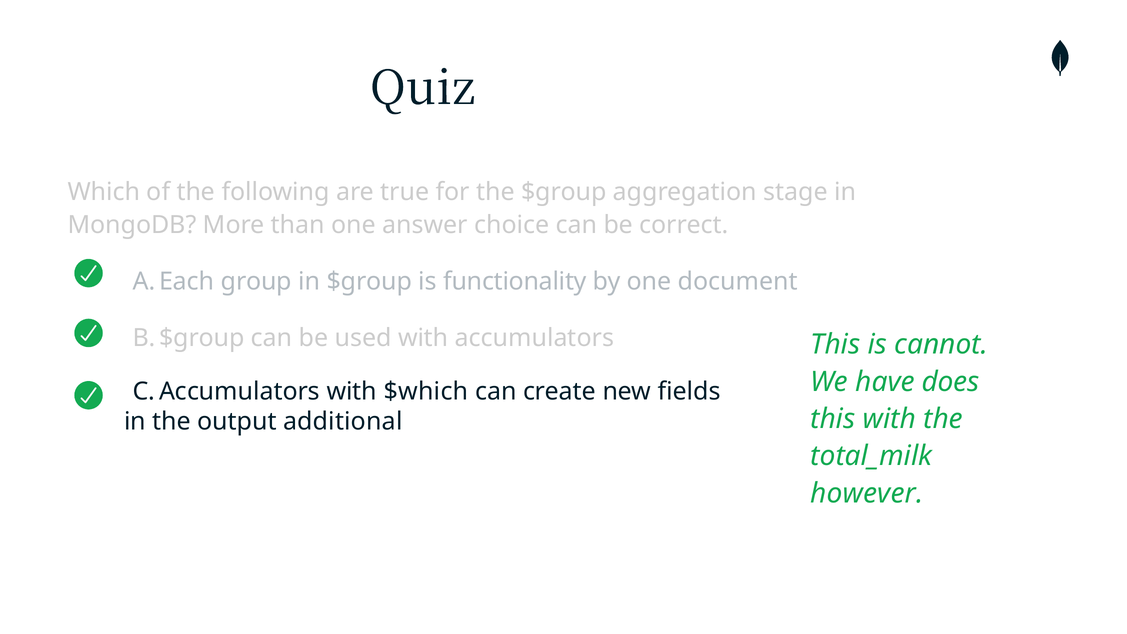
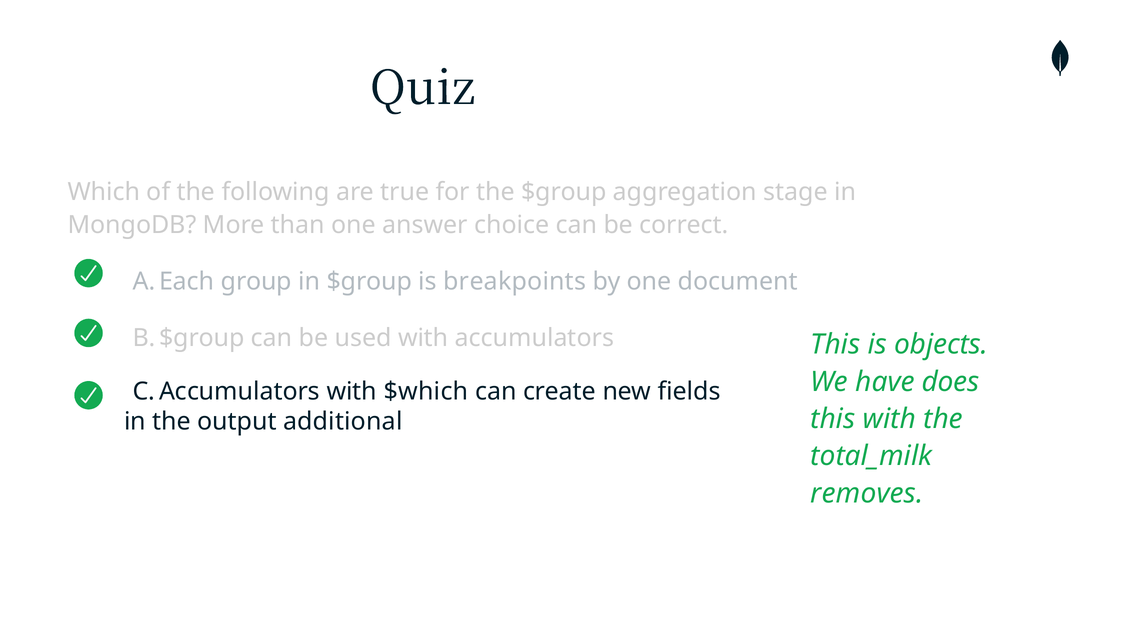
functionality: functionality -> breakpoints
cannot: cannot -> objects
however: however -> removes
